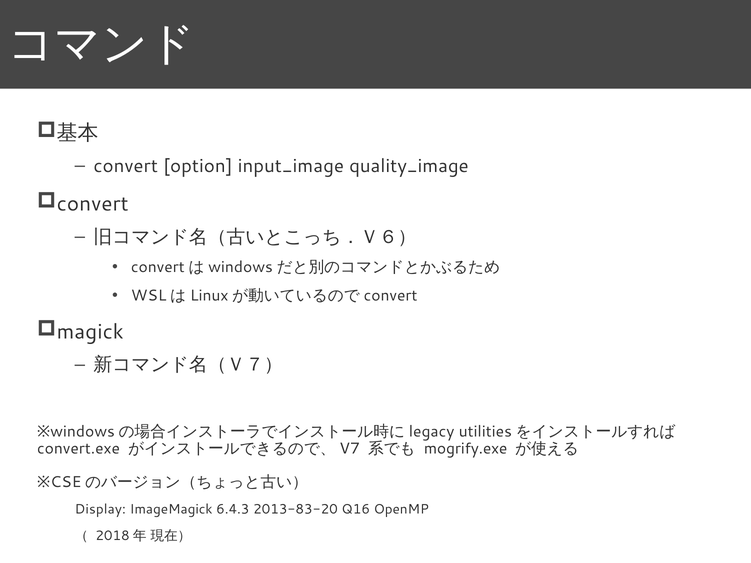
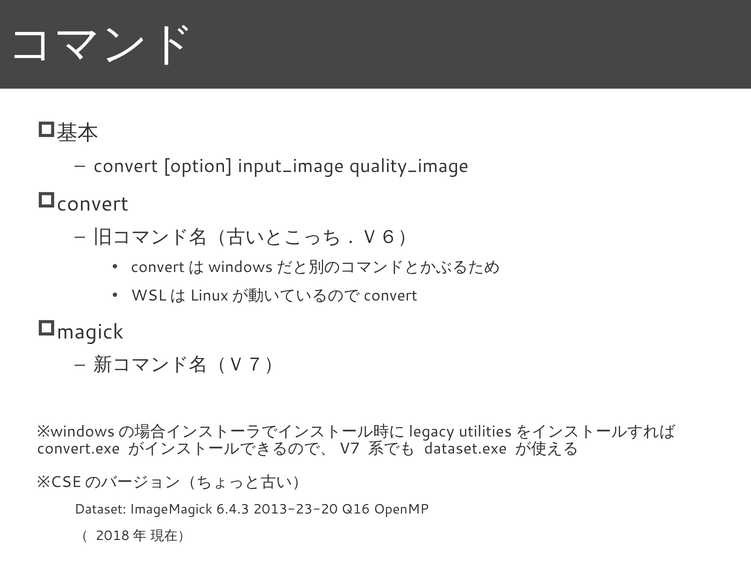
mogrify.exe: mogrify.exe -> dataset.exe
Display: Display -> Dataset
2013-83-20: 2013-83-20 -> 2013-23-20
